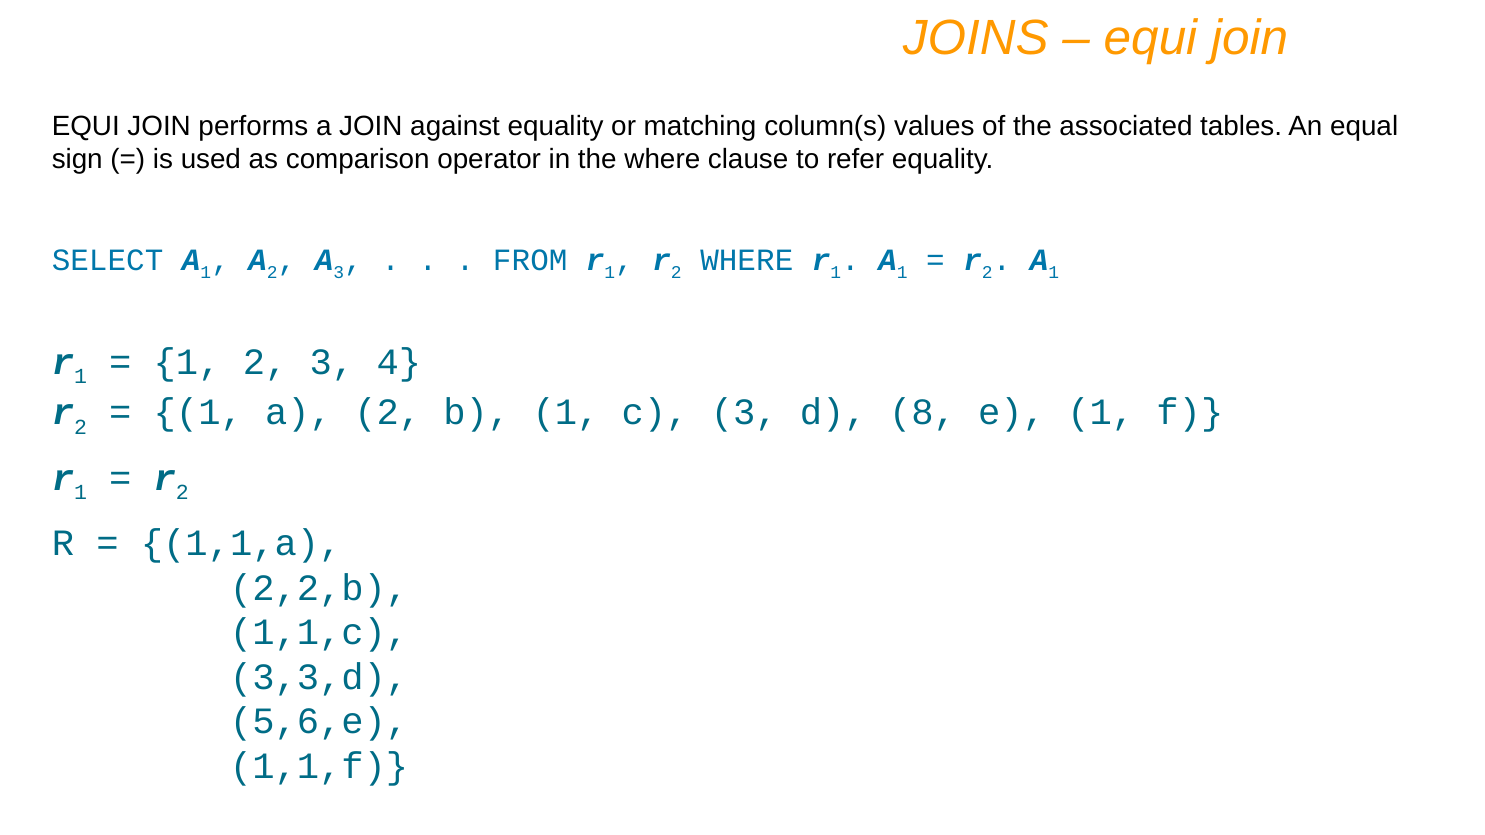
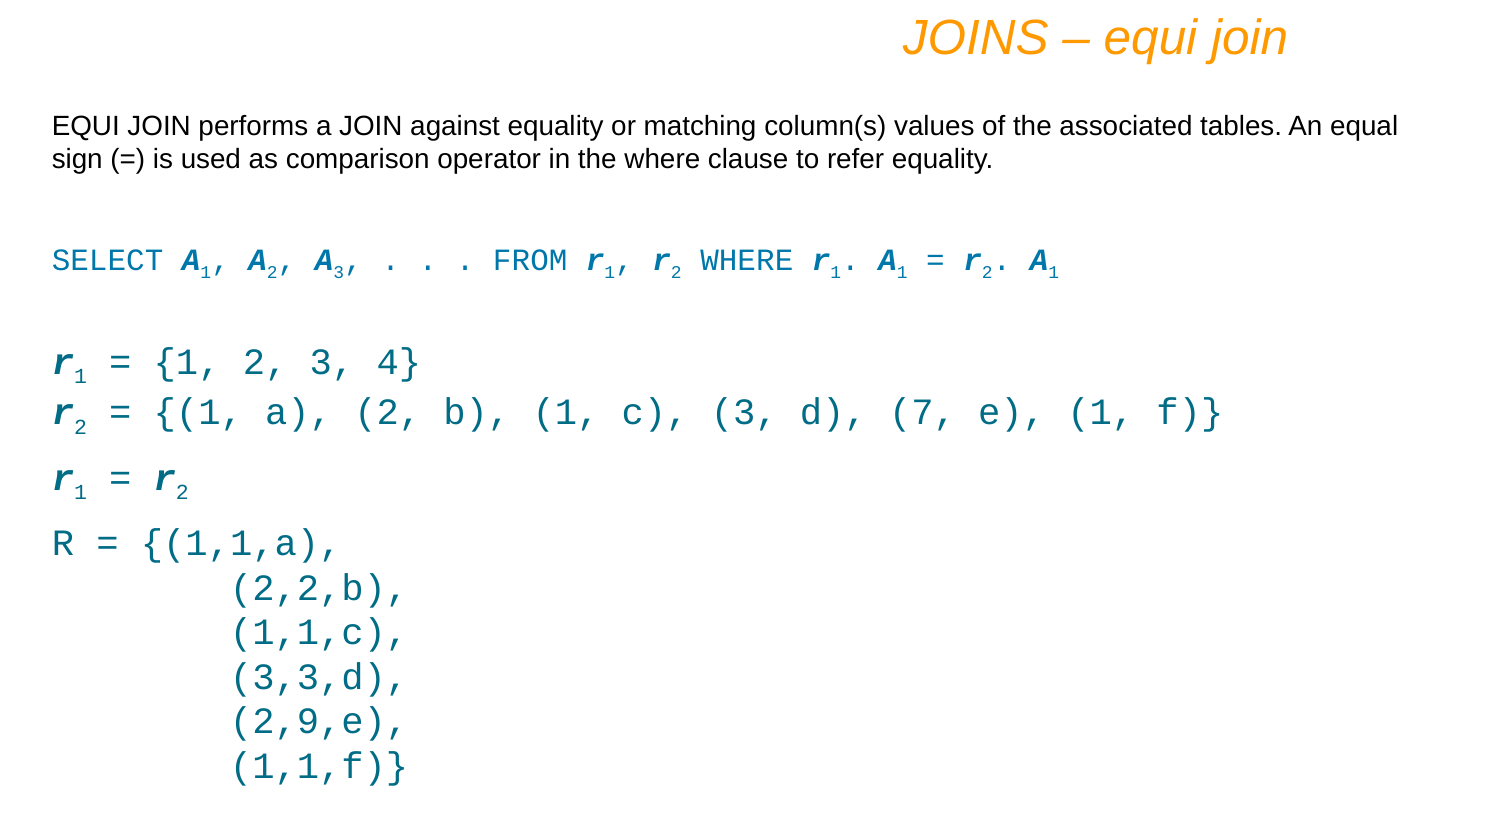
8: 8 -> 7
5,6,e: 5,6,e -> 2,9,e
